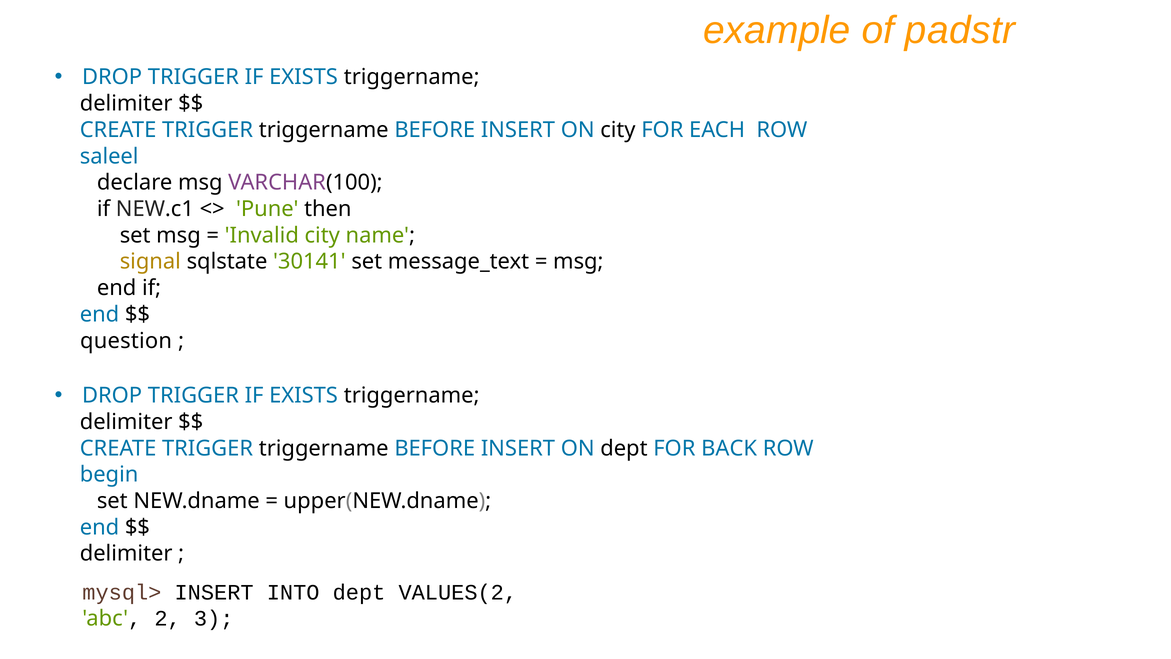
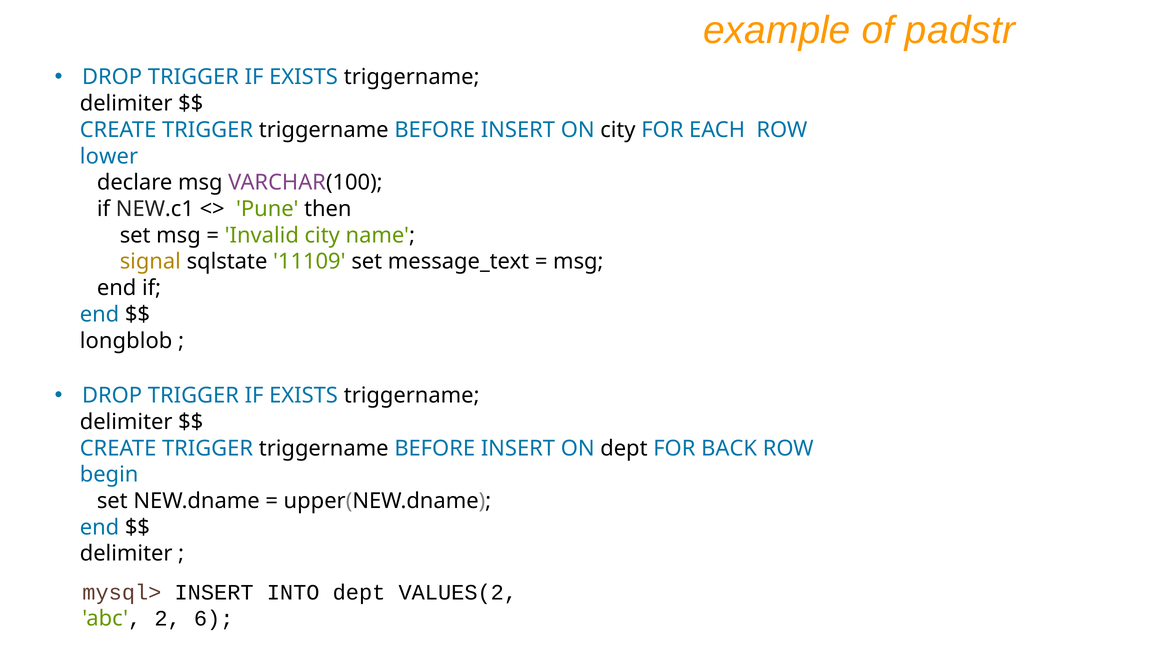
saleel: saleel -> lower
30141: 30141 -> 11109
question: question -> longblob
3: 3 -> 6
